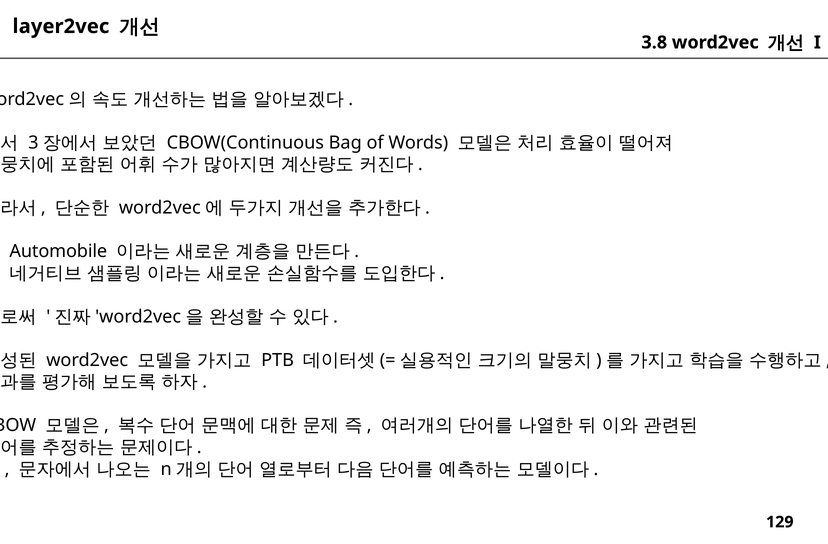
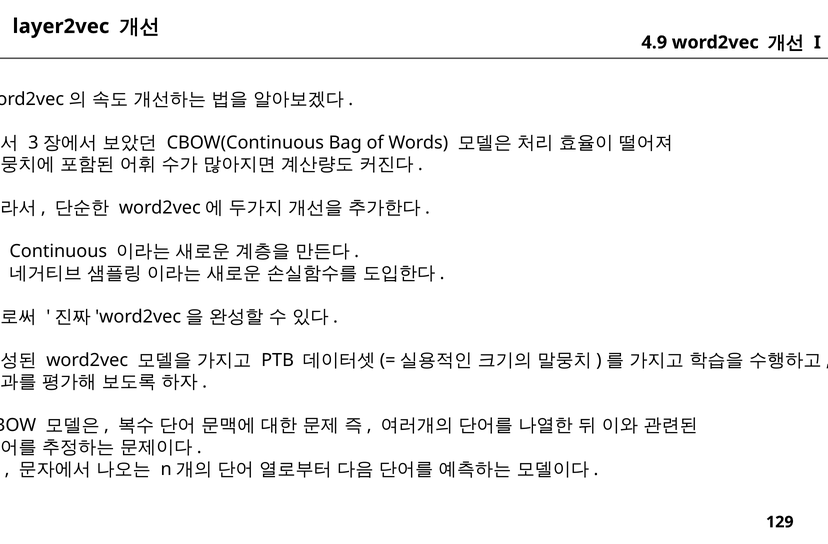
3.8: 3.8 -> 4.9
Automobile: Automobile -> Continuous
